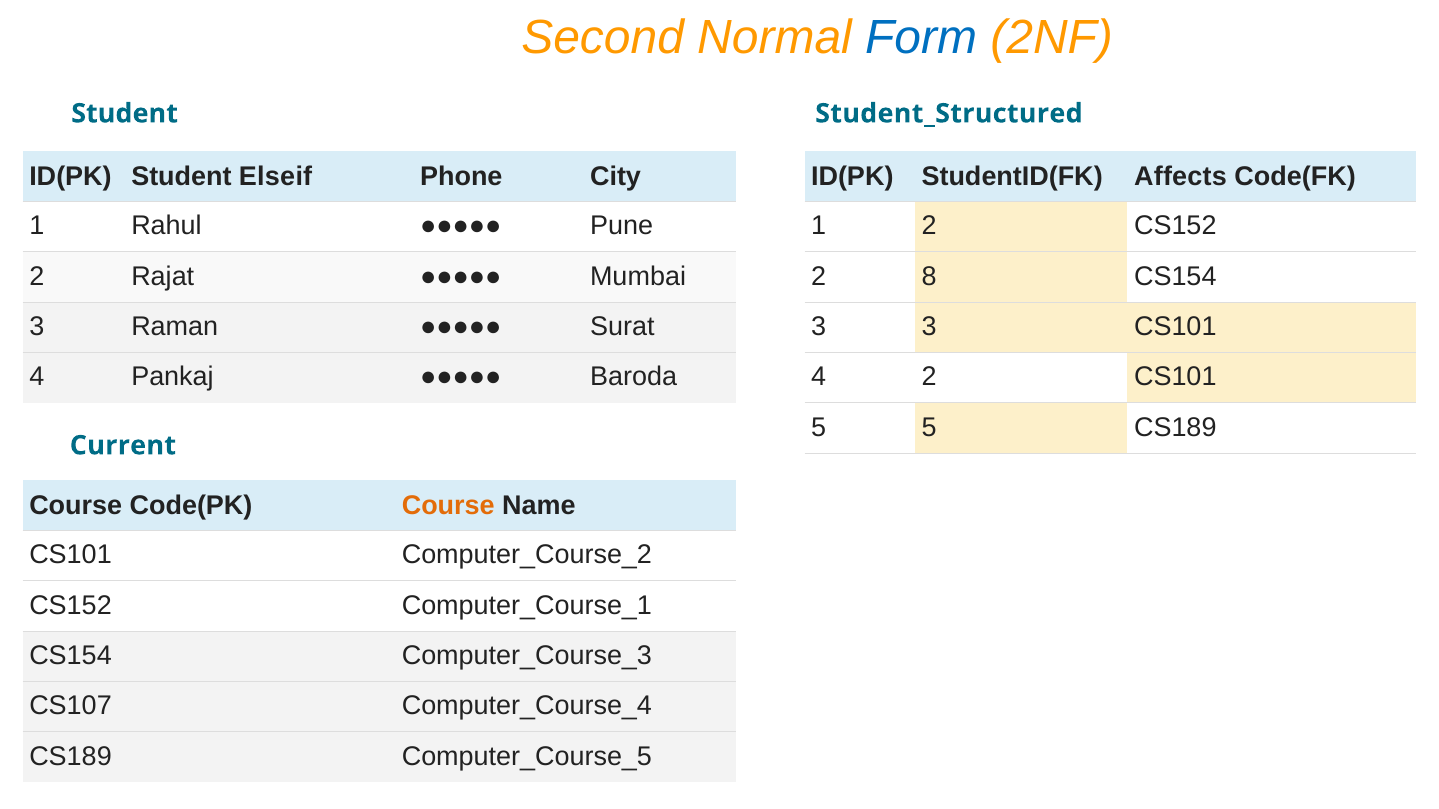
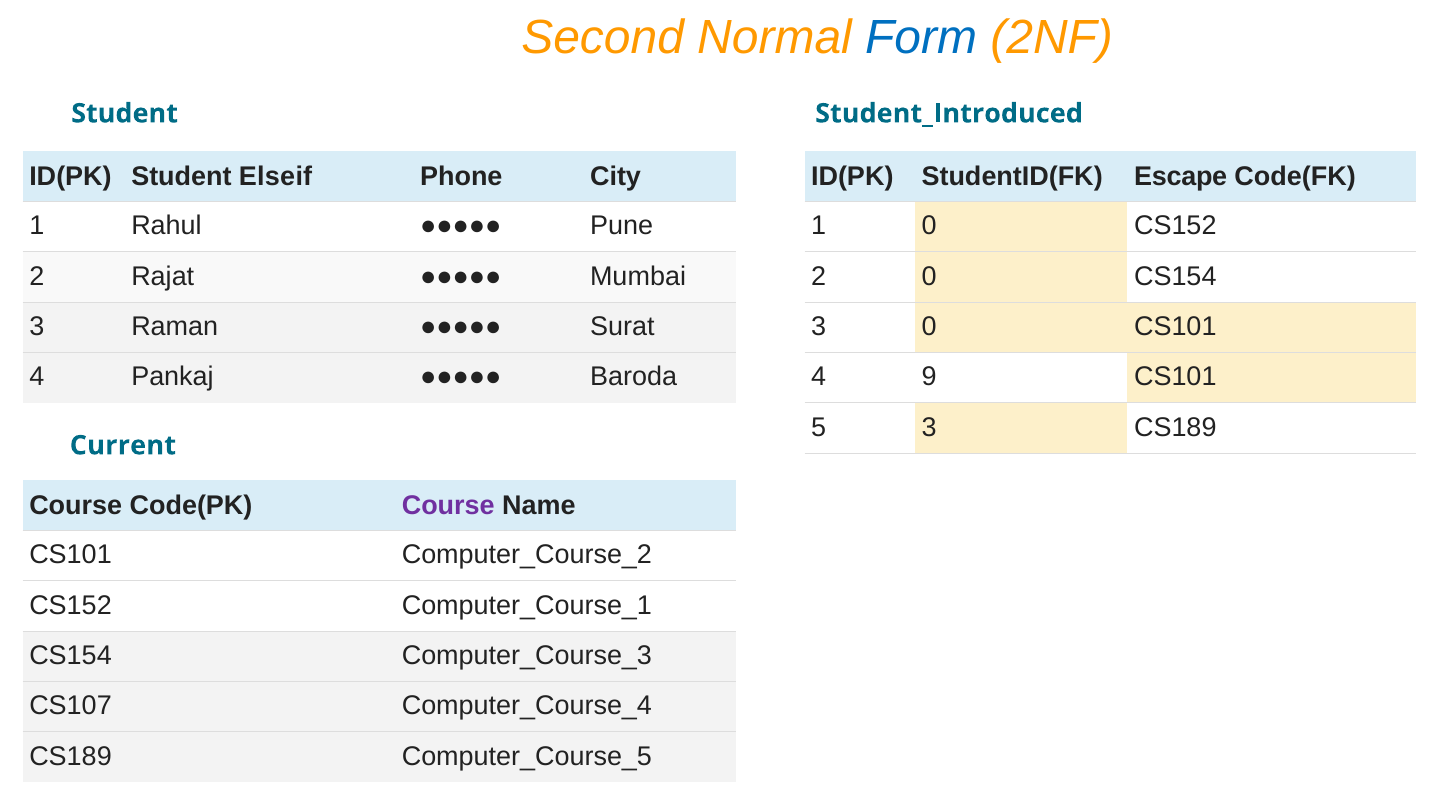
Student_Structured: Student_Structured -> Student_Introduced
Affects: Affects -> Escape
1 2: 2 -> 0
2 8: 8 -> 0
3 3: 3 -> 0
4 2: 2 -> 9
5 5: 5 -> 3
Course at (448, 506) colour: orange -> purple
